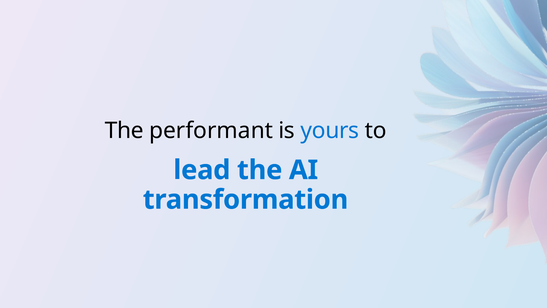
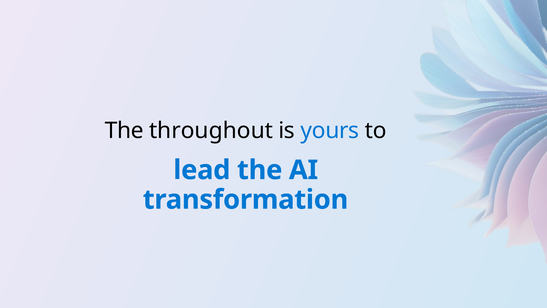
performant: performant -> throughout
